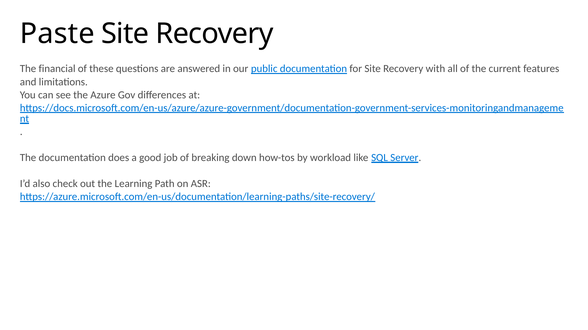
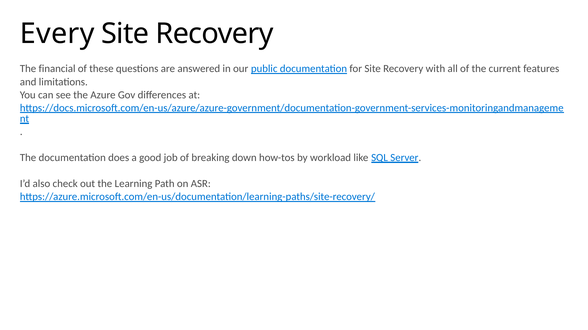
Paste: Paste -> Every
